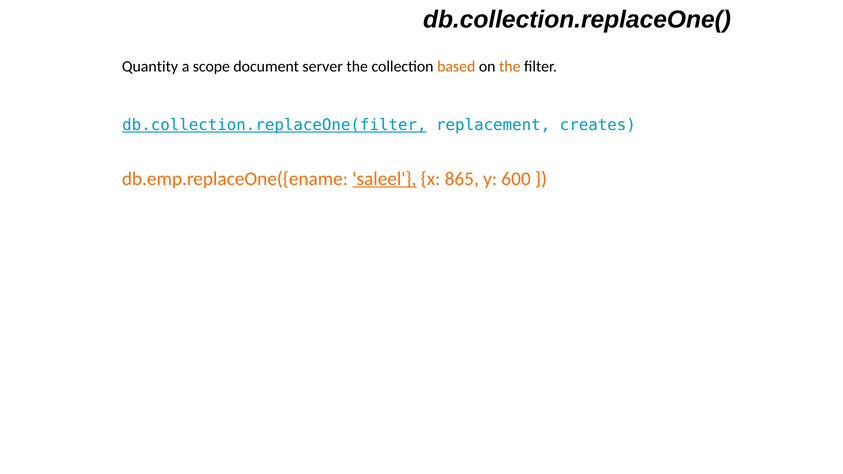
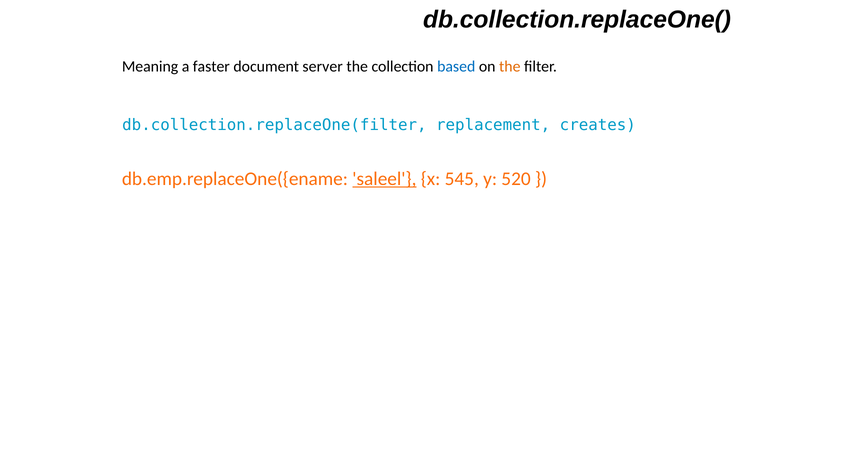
Quantity: Quantity -> Meaning
scope: scope -> faster
based colour: orange -> blue
db.collection.replaceOne(filter underline: present -> none
865: 865 -> 545
600: 600 -> 520
